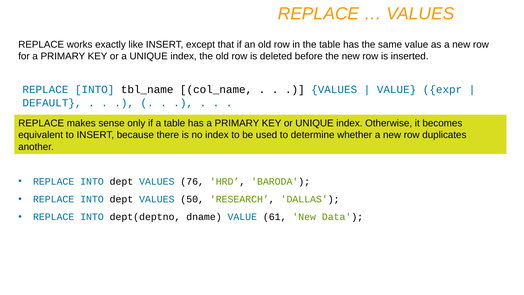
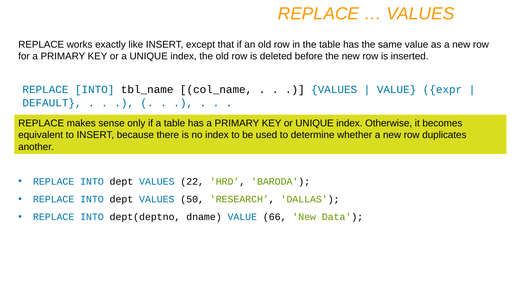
76: 76 -> 22
61: 61 -> 66
